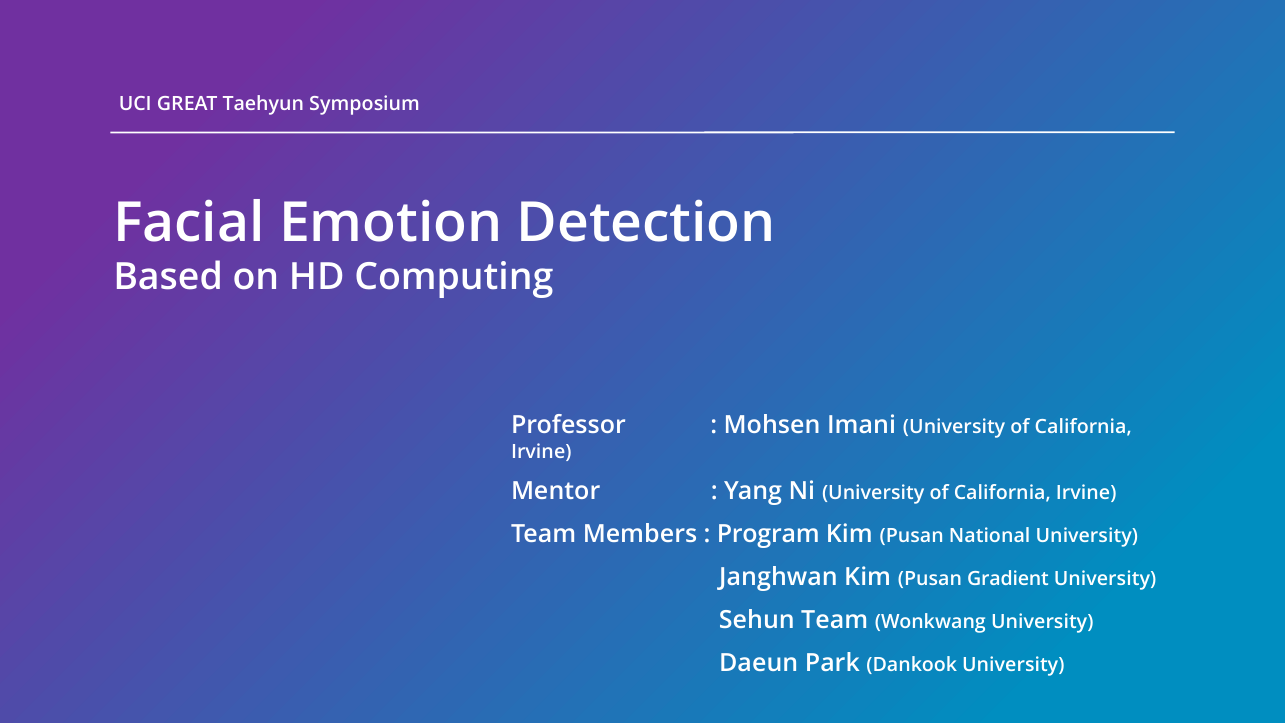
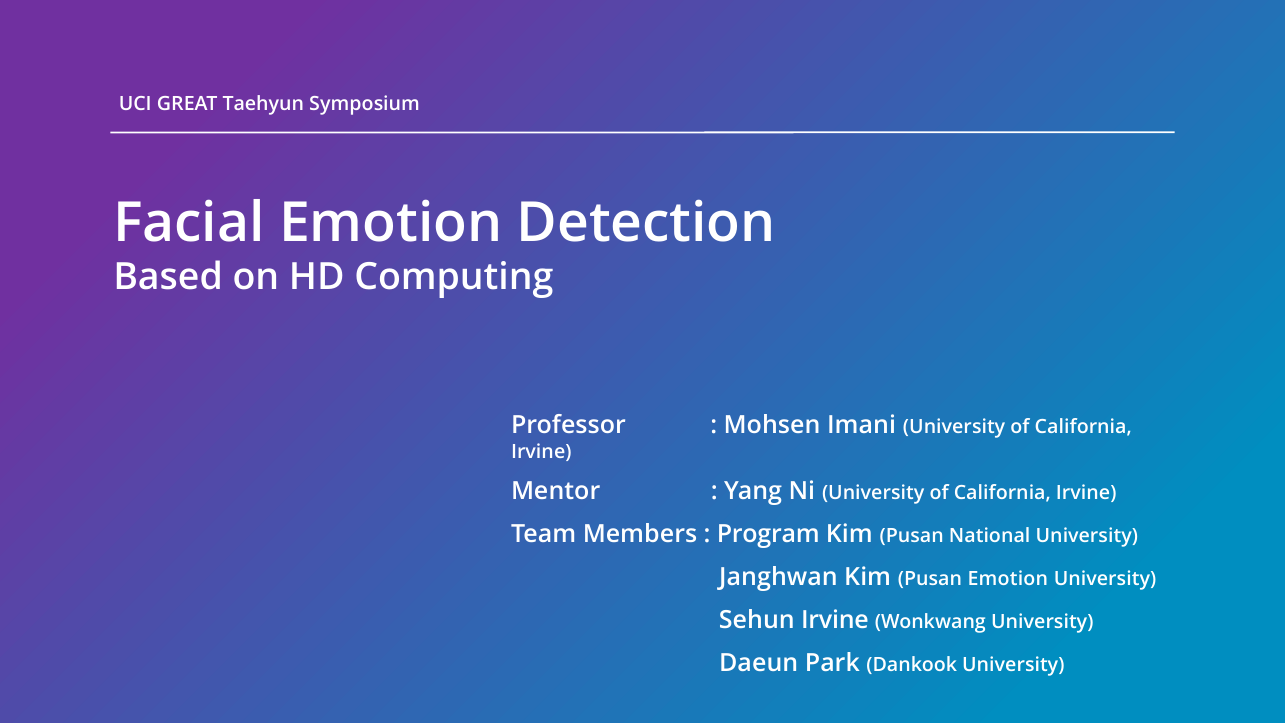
Pusan Gradient: Gradient -> Emotion
Sehun Team: Team -> Irvine
